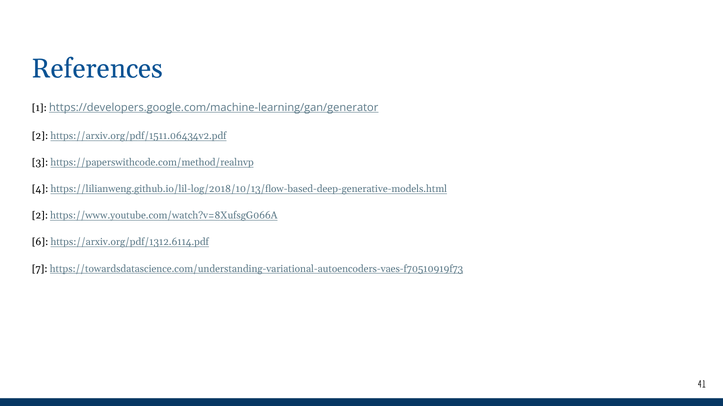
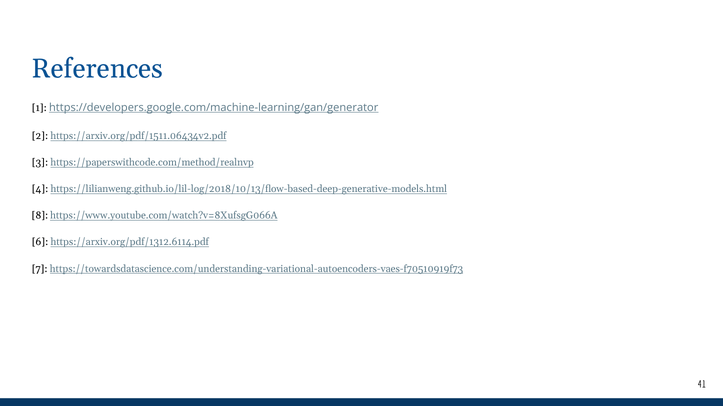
2 at (40, 216): 2 -> 8
